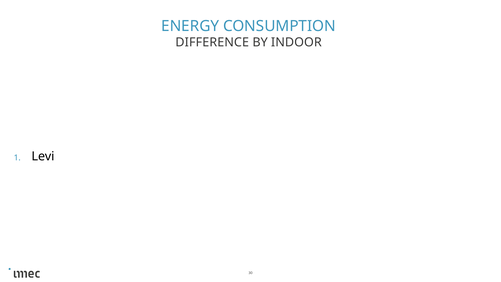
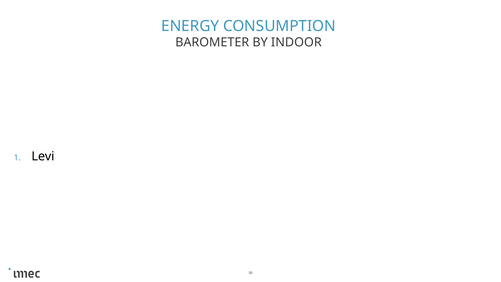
DIFFERENCE: DIFFERENCE -> BAROMETER
